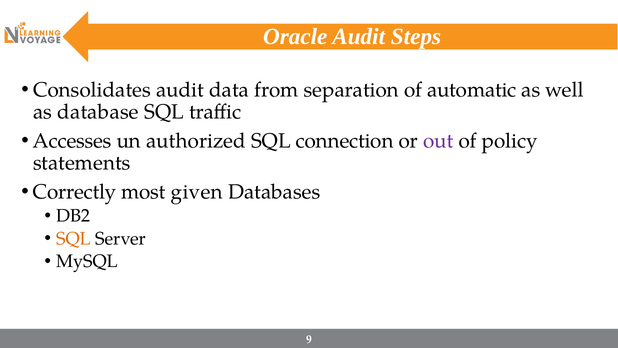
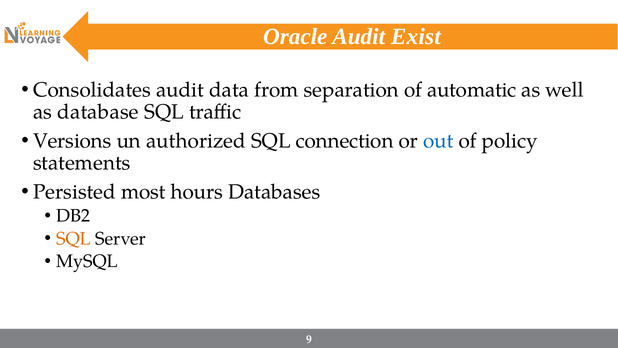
Steps: Steps -> Exist
Accesses: Accesses -> Versions
out colour: purple -> blue
Correctly: Correctly -> Persisted
given: given -> hours
